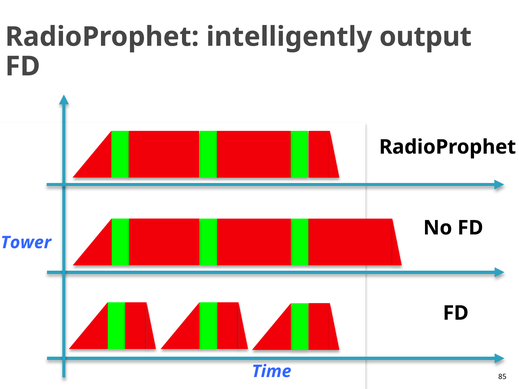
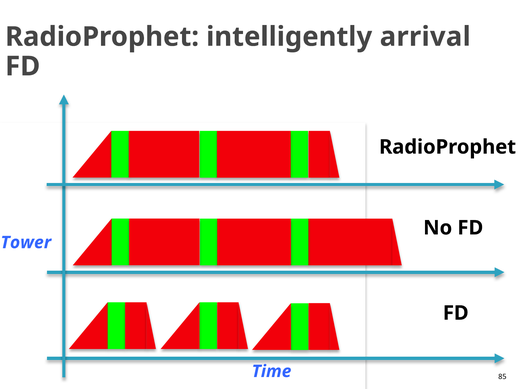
output: output -> arrival
